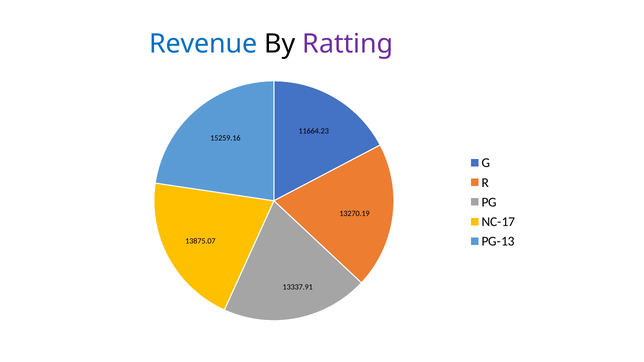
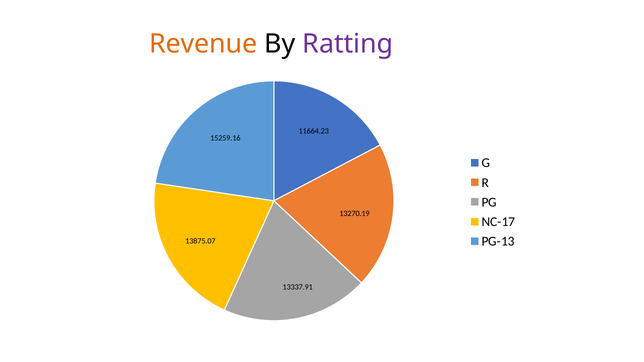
Revenue colour: blue -> orange
